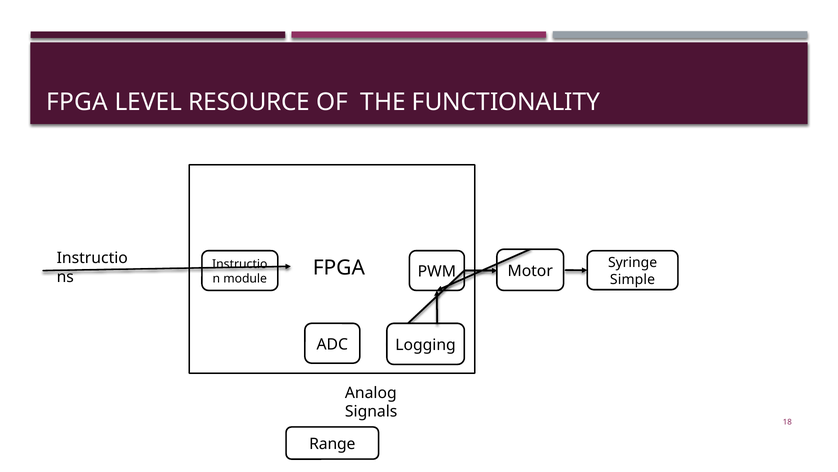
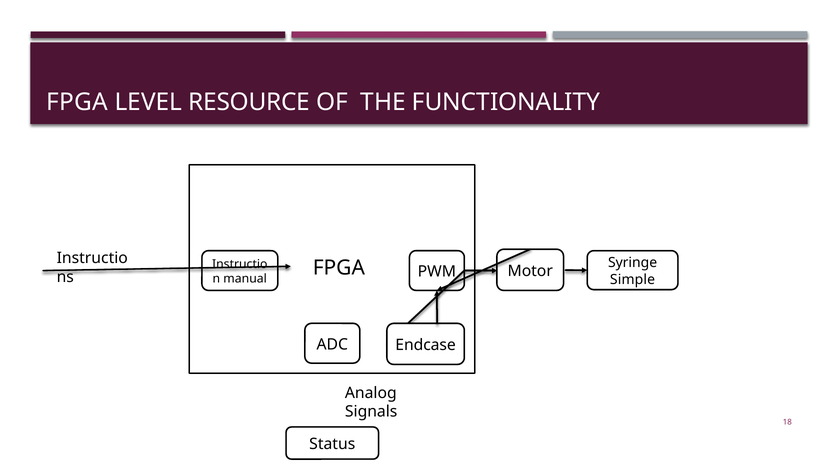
module: module -> manual
Logging: Logging -> Endcase
Range: Range -> Status
